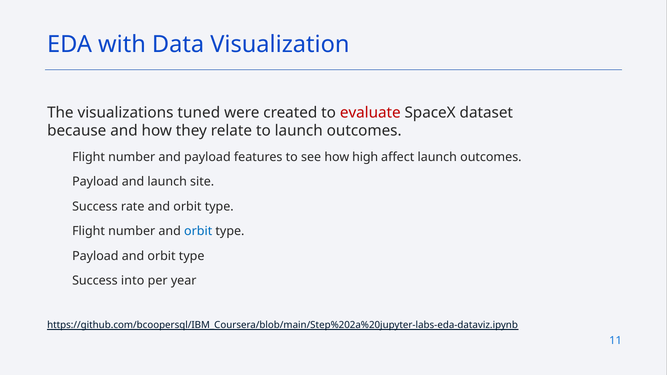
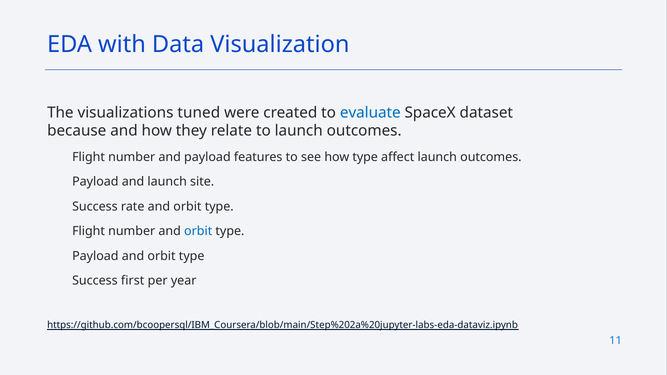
evaluate colour: red -> blue
how high: high -> type
into: into -> first
